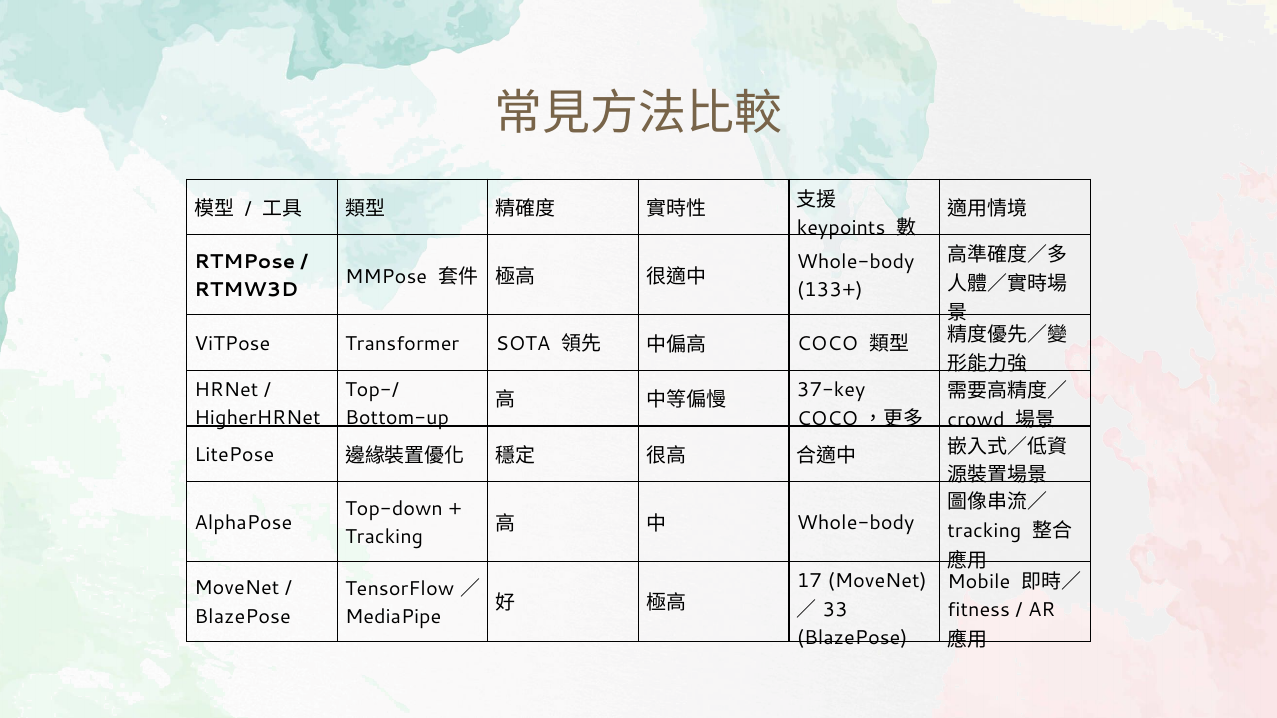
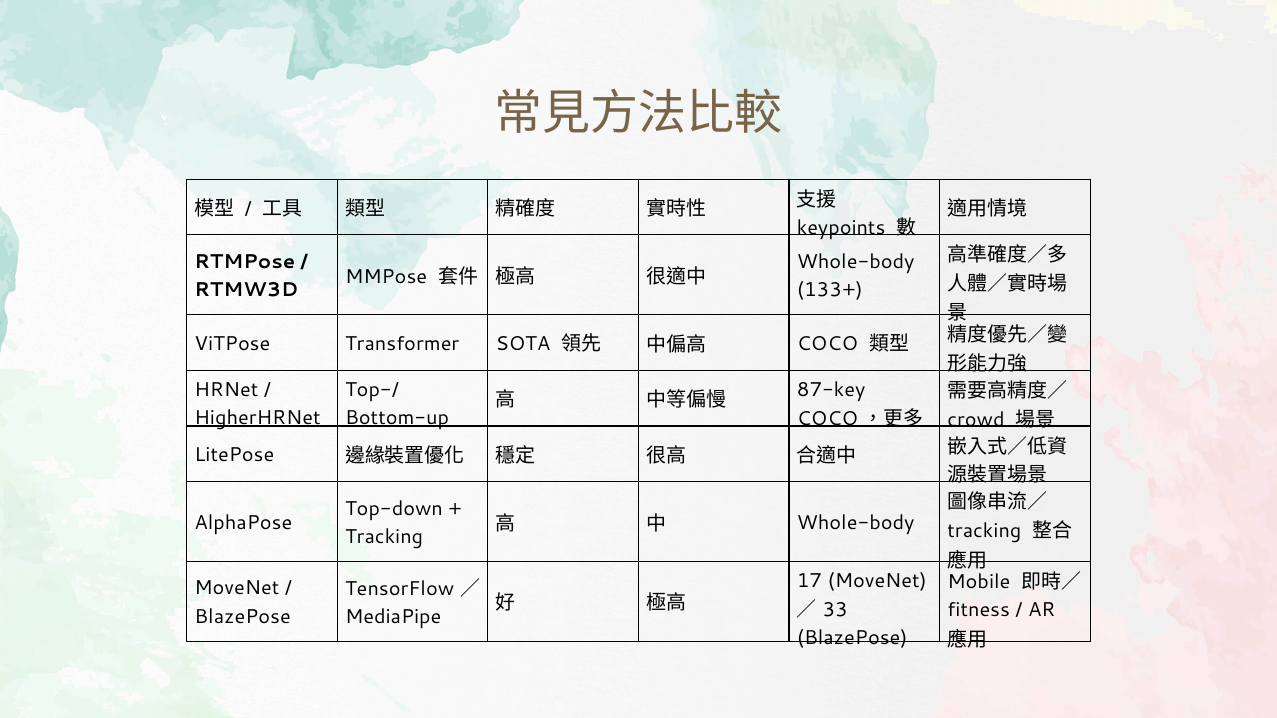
37-key: 37-key -> 87-key
